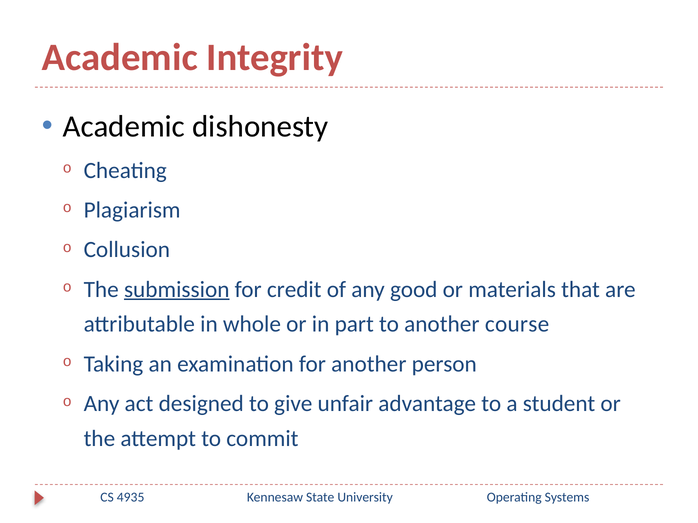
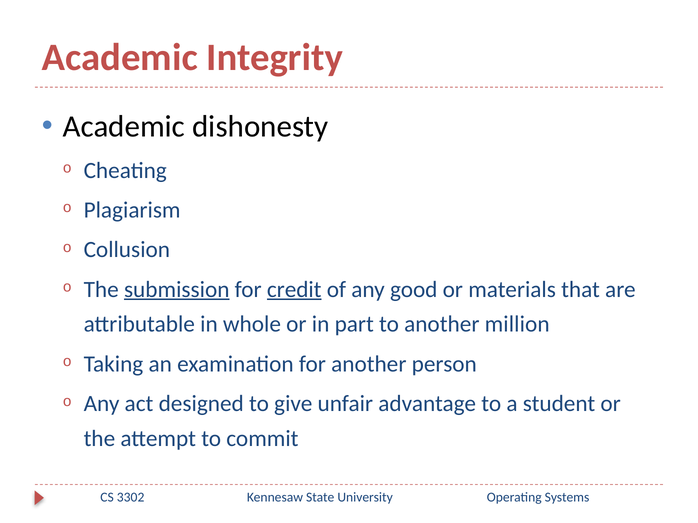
credit underline: none -> present
course: course -> million
4935: 4935 -> 3302
